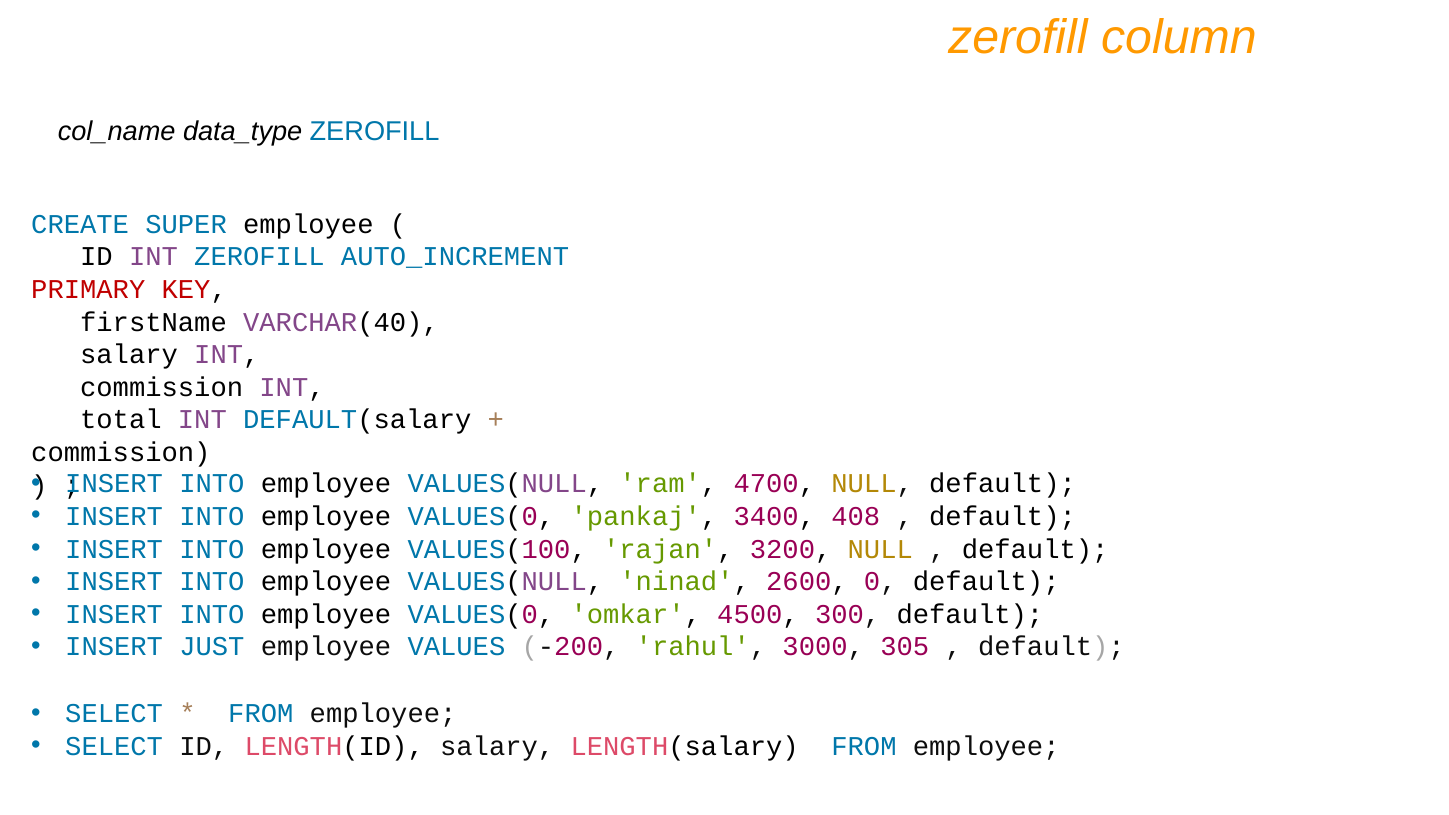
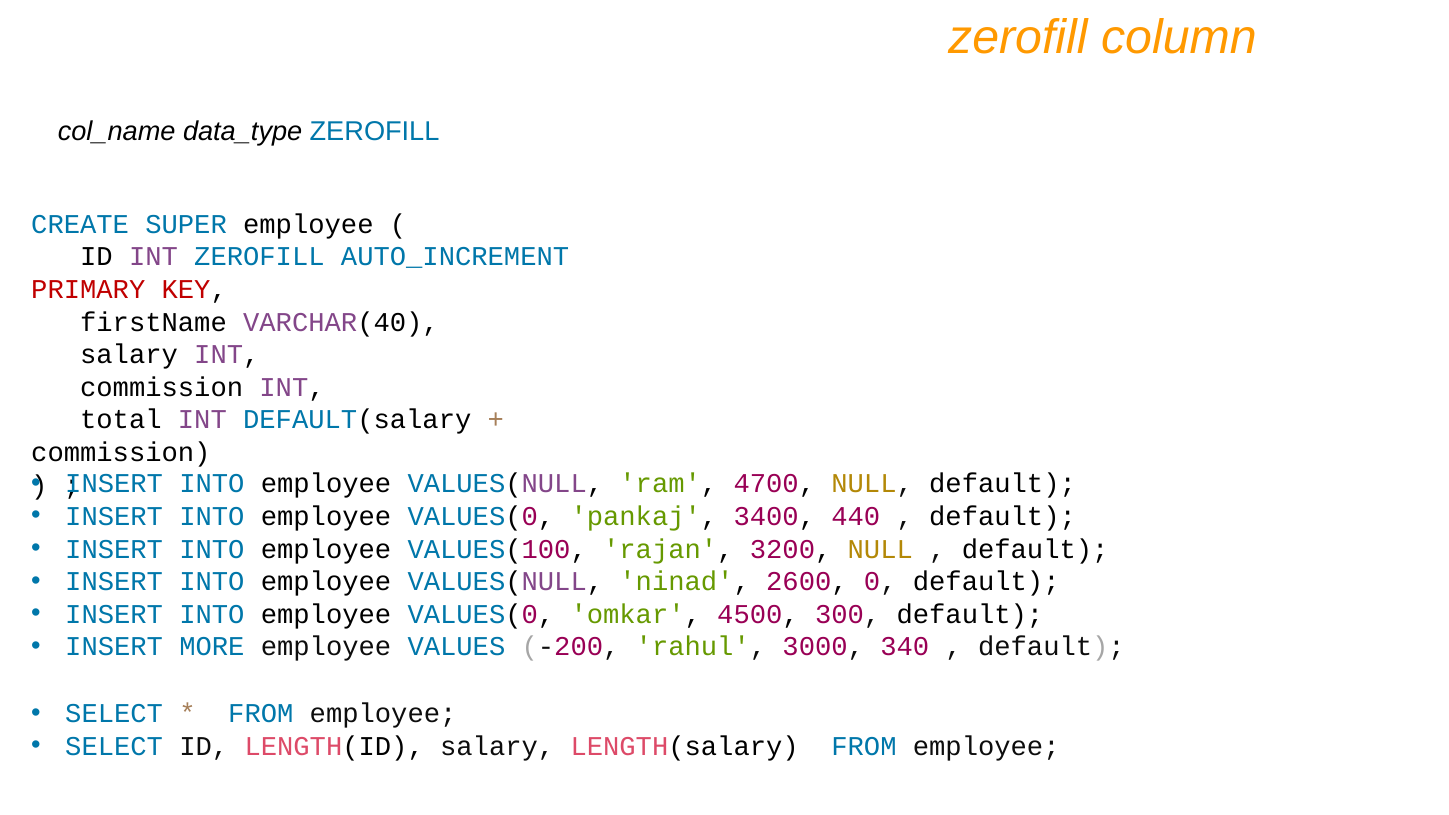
408: 408 -> 440
JUST: JUST -> MORE
305: 305 -> 340
